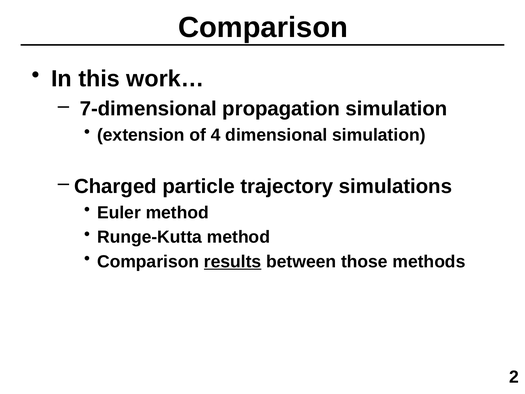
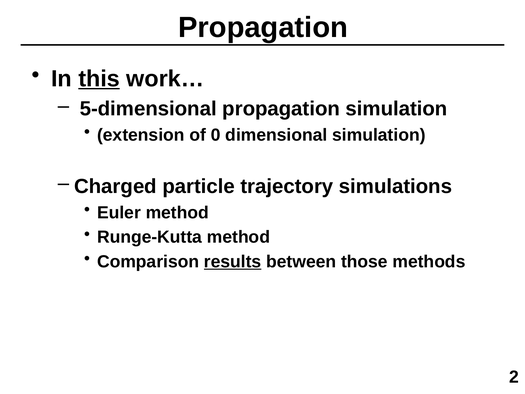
Comparison at (263, 27): Comparison -> Propagation
this underline: none -> present
7-dimensional: 7-dimensional -> 5-dimensional
4: 4 -> 0
